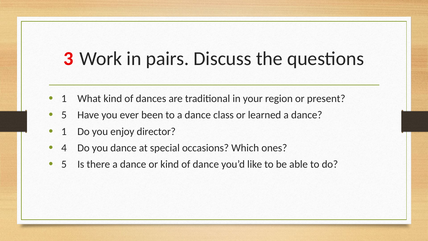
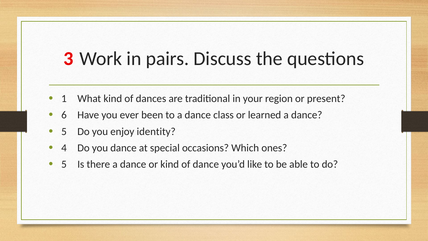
5 at (64, 115): 5 -> 6
1 at (64, 131): 1 -> 5
director: director -> identity
